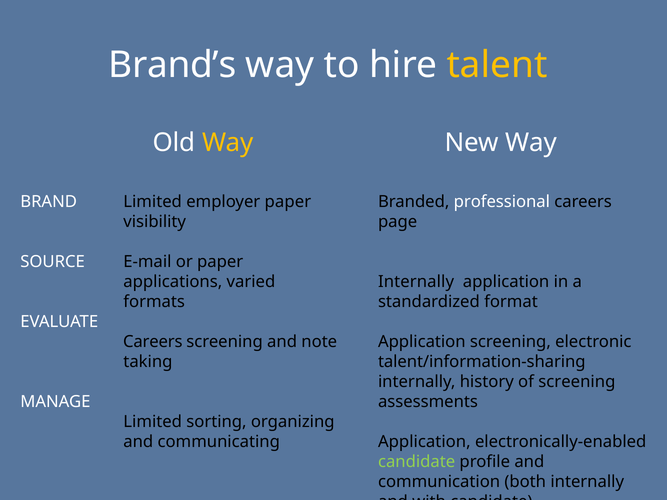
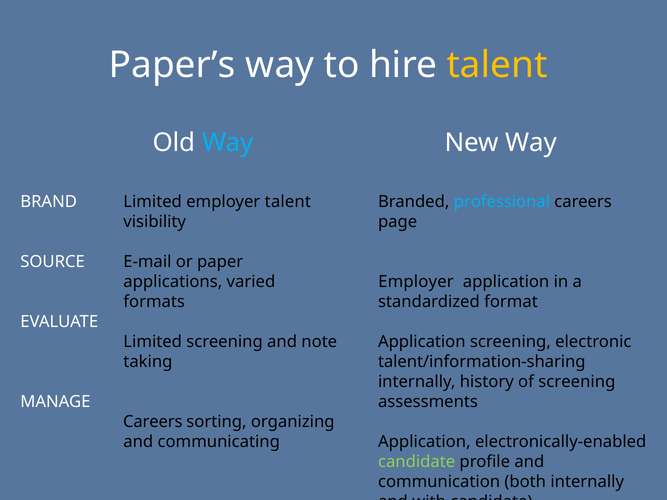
Brand’s: Brand’s -> Paper’s
Way at (228, 143) colour: yellow -> light blue
employer paper: paper -> talent
professional colour: white -> light blue
Internally at (416, 282): Internally -> Employer
Careers at (153, 342): Careers -> Limited
Limited at (153, 422): Limited -> Careers
